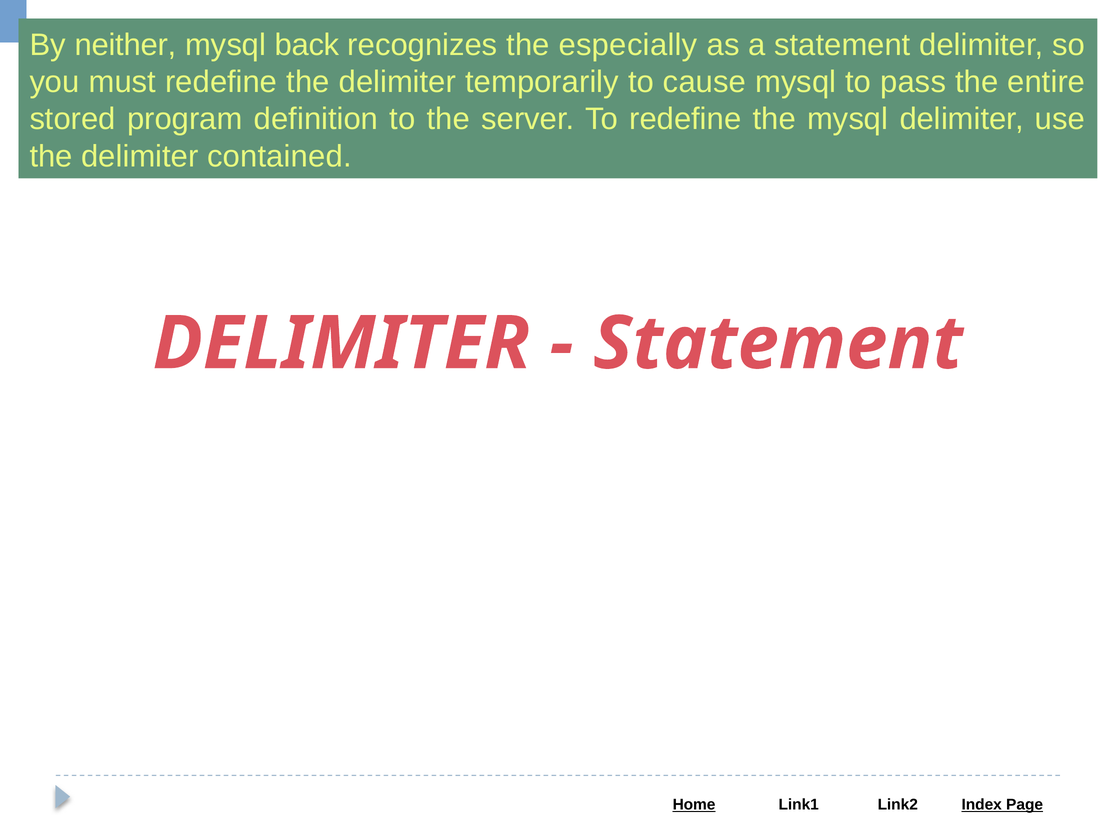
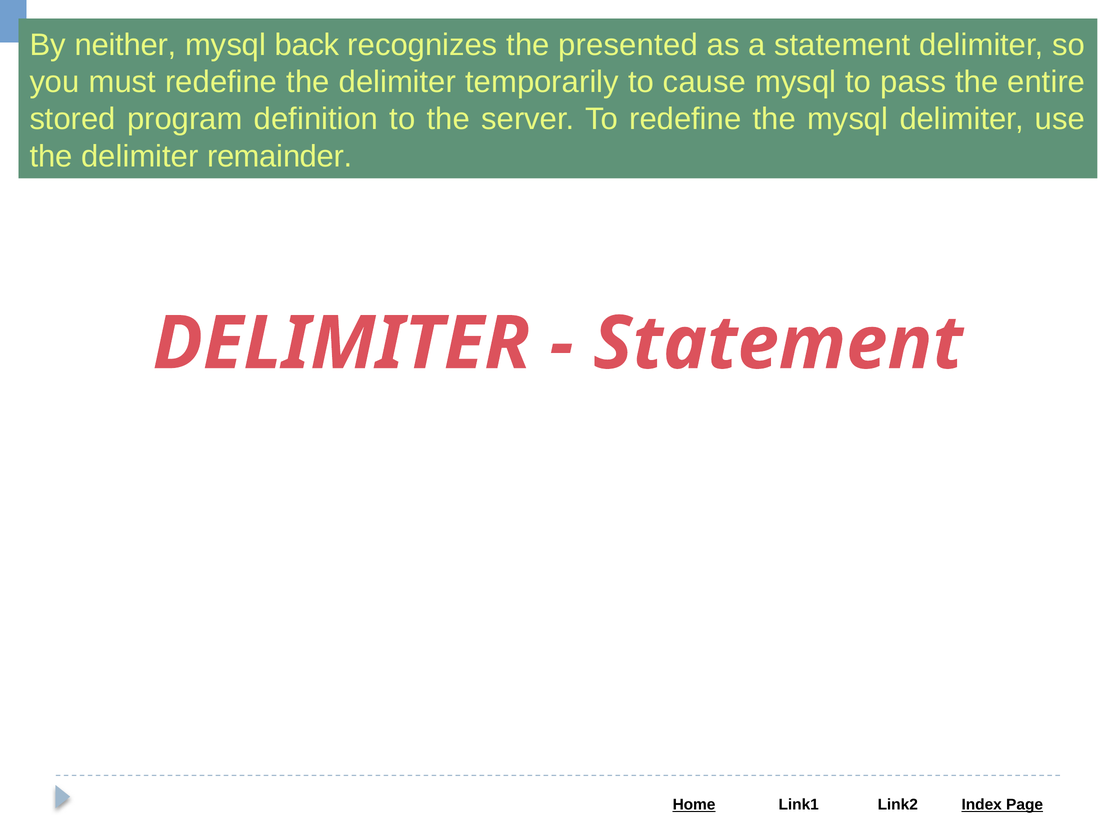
especially: especially -> presented
contained: contained -> remainder
